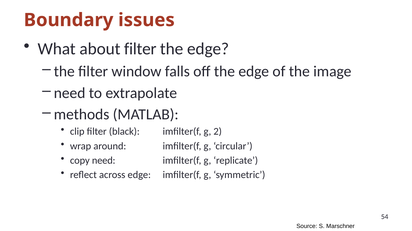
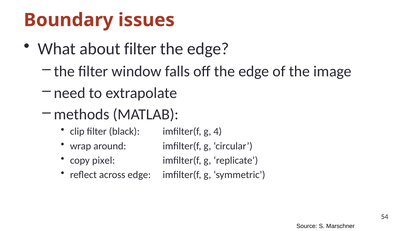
2: 2 -> 4
copy need: need -> pixel
